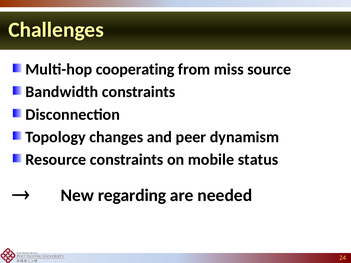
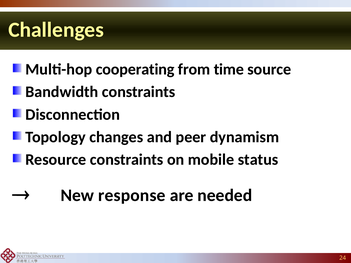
miss: miss -> time
regarding: regarding -> response
